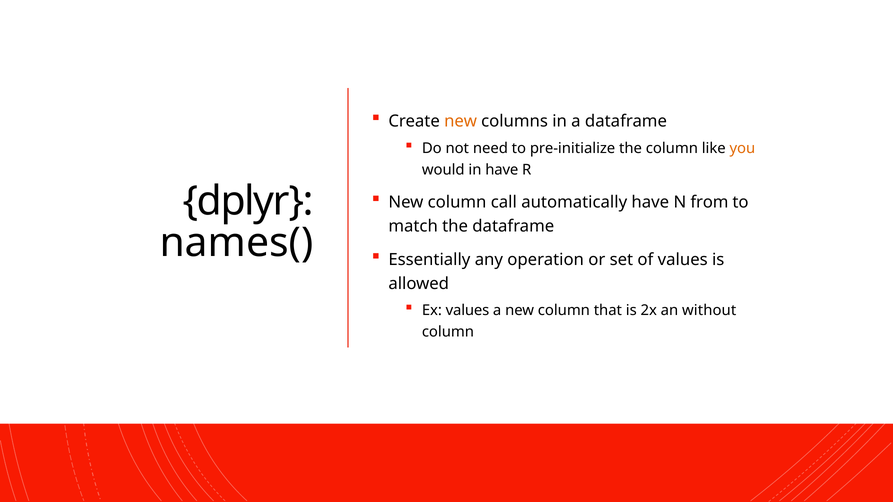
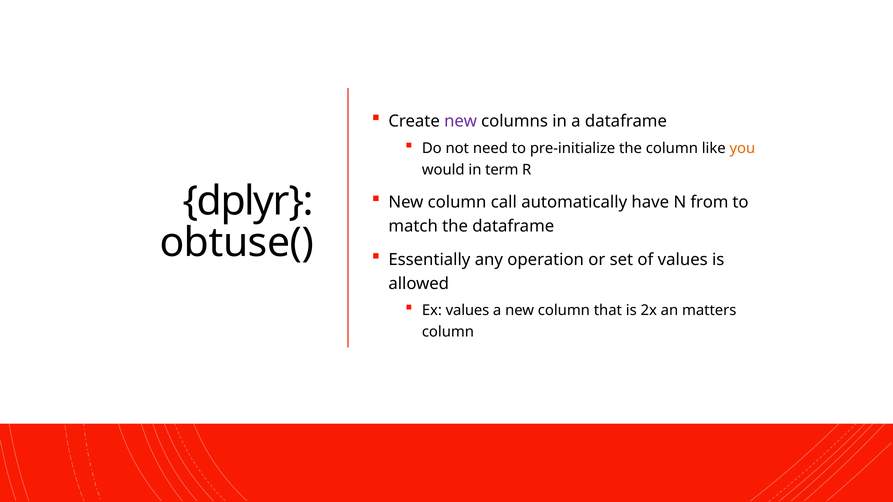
new at (461, 121) colour: orange -> purple
in have: have -> term
names(: names( -> obtuse(
without: without -> matters
